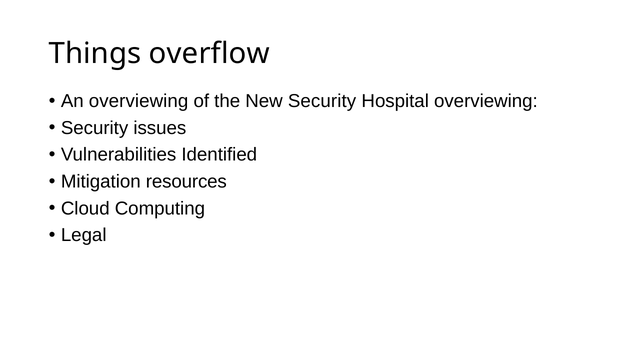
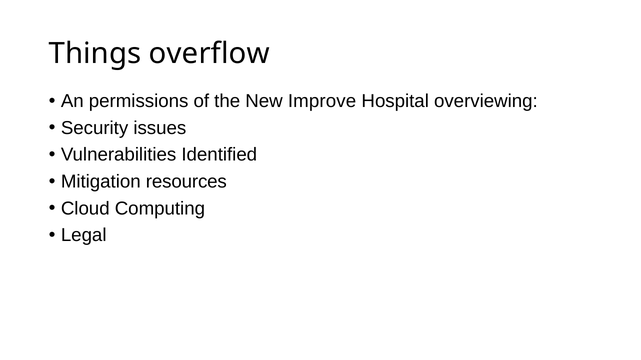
An overviewing: overviewing -> permissions
New Security: Security -> Improve
